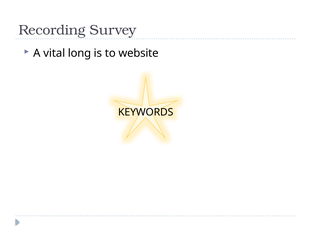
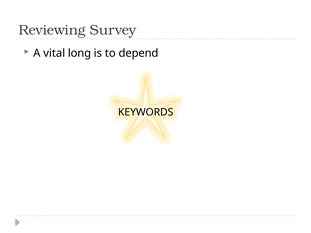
Recording: Recording -> Reviewing
website: website -> depend
